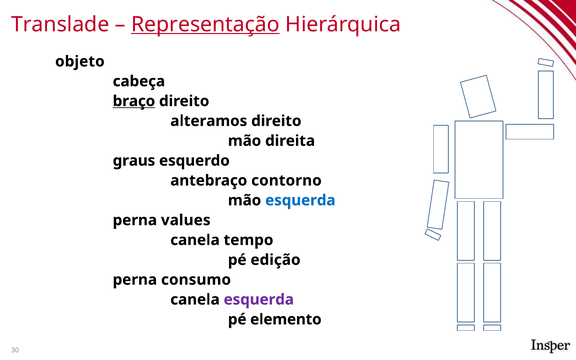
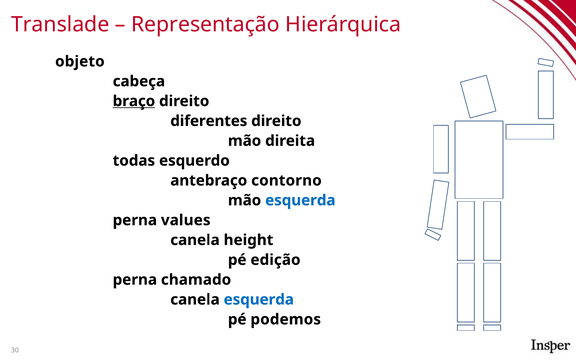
Representação underline: present -> none
alteramos: alteramos -> diferentes
graus: graus -> todas
tempo: tempo -> height
consumo: consumo -> chamado
esquerda at (259, 300) colour: purple -> blue
elemento: elemento -> podemos
